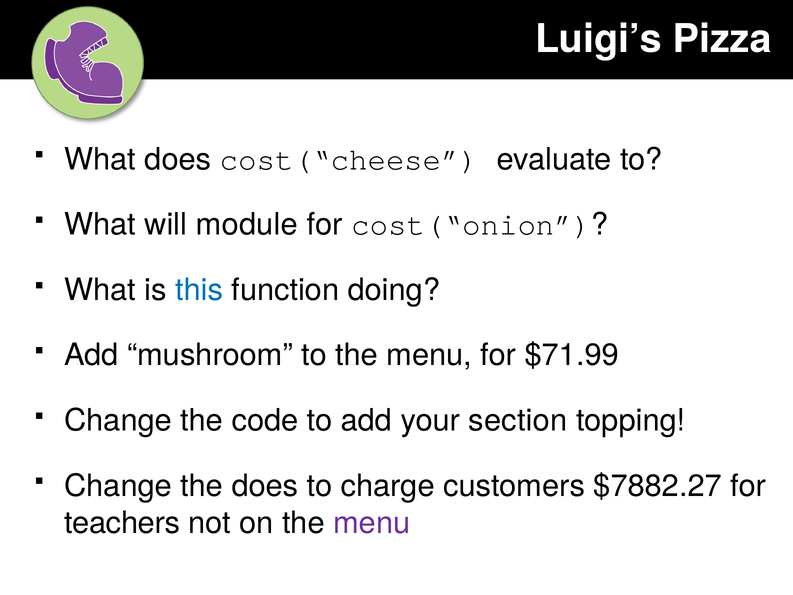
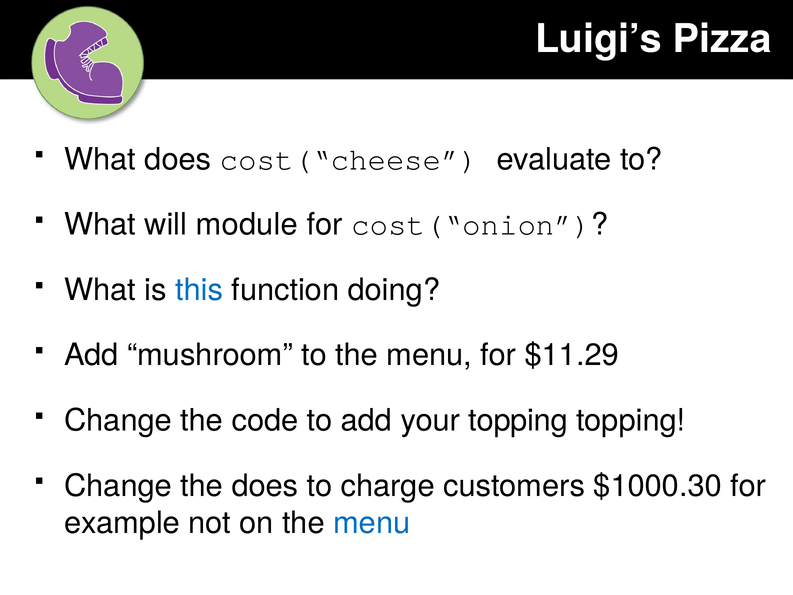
$71.99: $71.99 -> $11.29
your section: section -> topping
$7882.27: $7882.27 -> $1000.30
teachers: teachers -> example
menu at (372, 523) colour: purple -> blue
